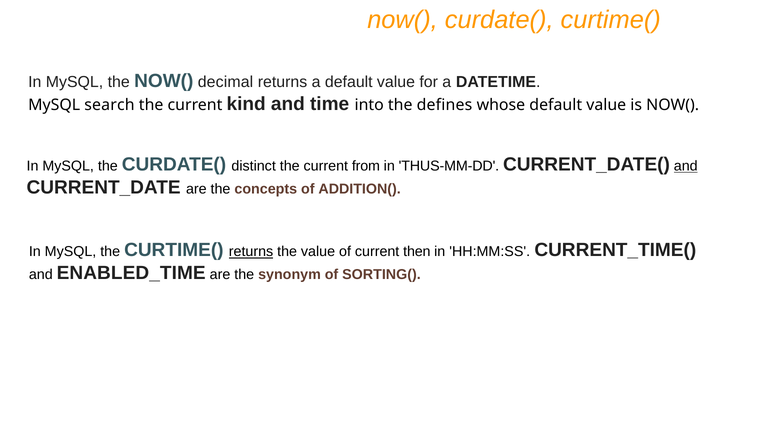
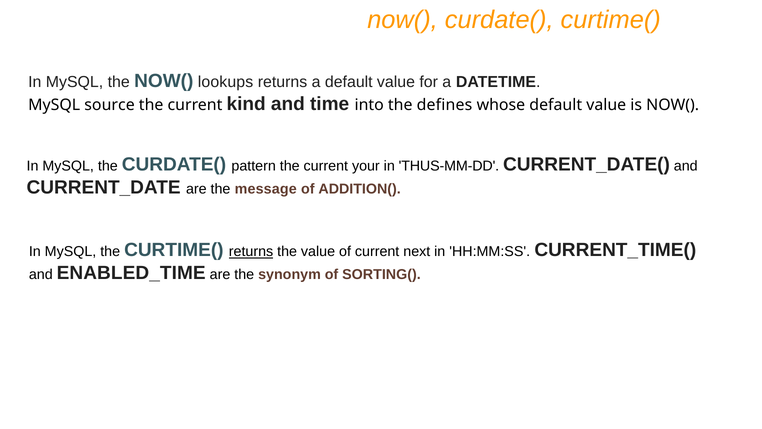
decimal: decimal -> lookups
search: search -> source
distinct: distinct -> pattern
from: from -> your
and at (686, 166) underline: present -> none
concepts: concepts -> message
then: then -> next
